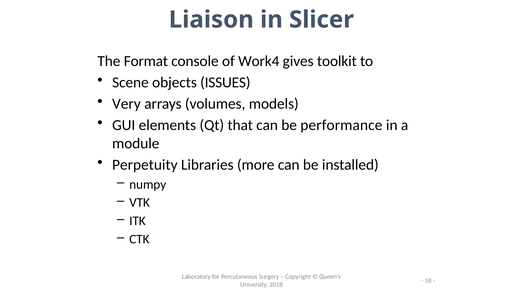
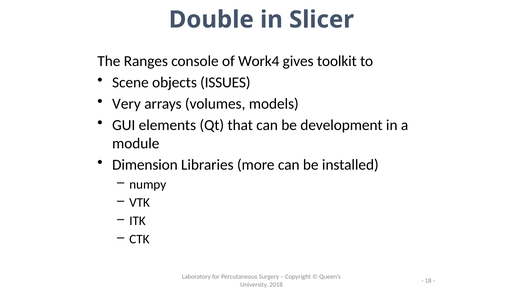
Liaison: Liaison -> Double
Format: Format -> Ranges
performance: performance -> development
Perpetuity: Perpetuity -> Dimension
